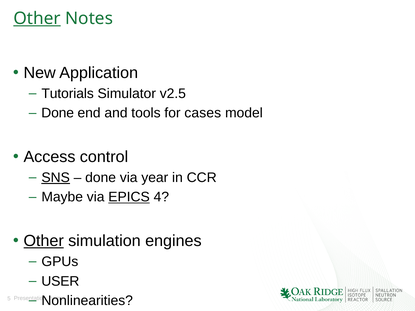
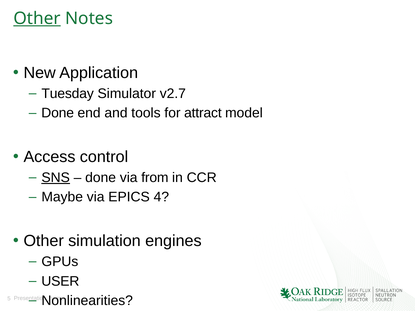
Tutorials: Tutorials -> Tuesday
v2.5: v2.5 -> v2.7
cases: cases -> attract
year: year -> from
EPICS underline: present -> none
Other at (44, 241) underline: present -> none
